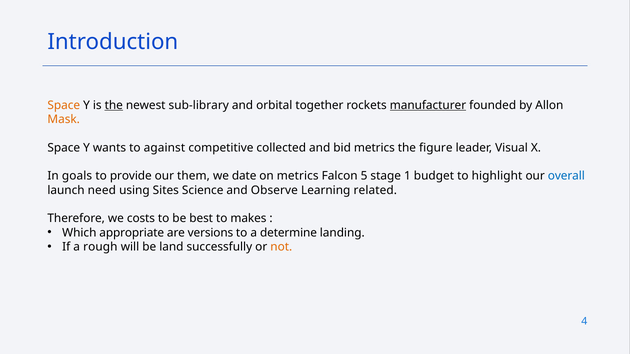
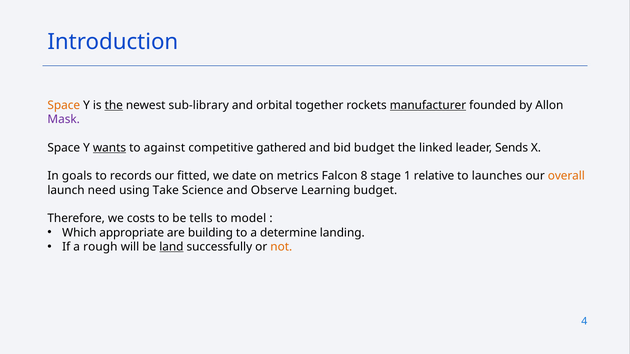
Mask colour: orange -> purple
wants underline: none -> present
collected: collected -> gathered
bid metrics: metrics -> budget
figure: figure -> linked
Visual: Visual -> Sends
provide: provide -> records
them: them -> fitted
5: 5 -> 8
budget: budget -> relative
highlight: highlight -> launches
overall colour: blue -> orange
Sites: Sites -> Take
Learning related: related -> budget
best: best -> tells
makes: makes -> model
versions: versions -> building
land underline: none -> present
